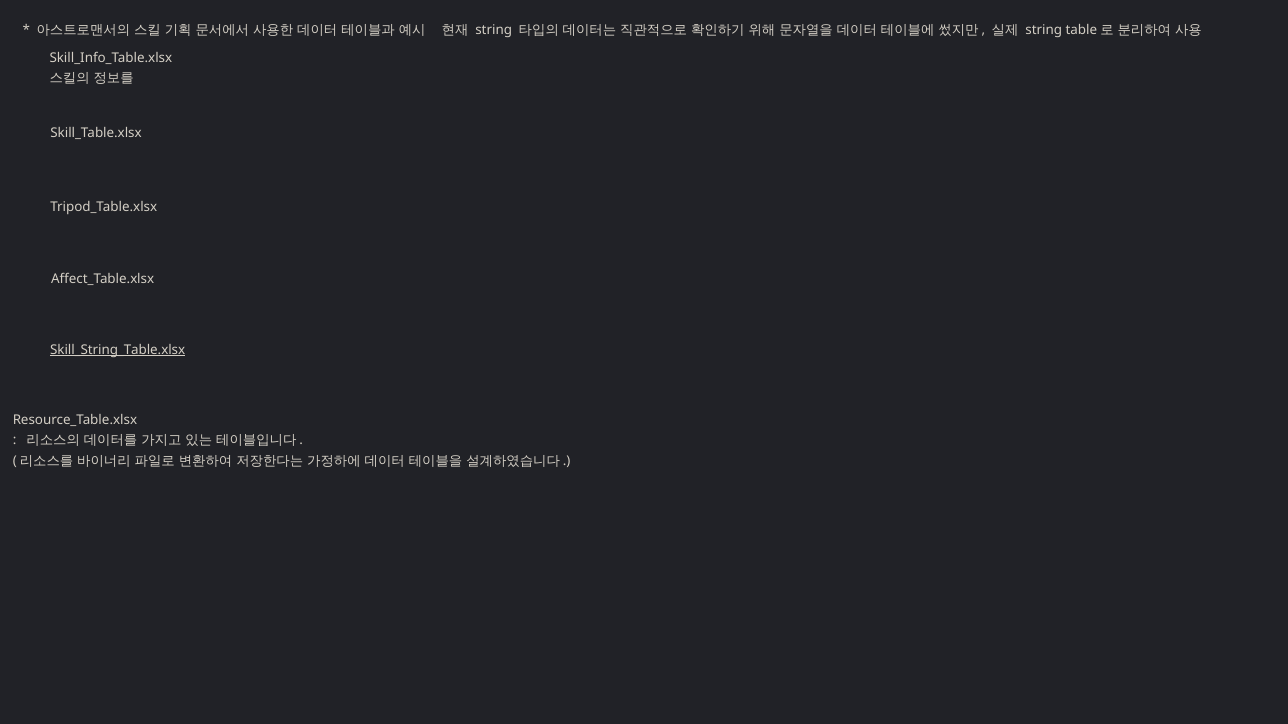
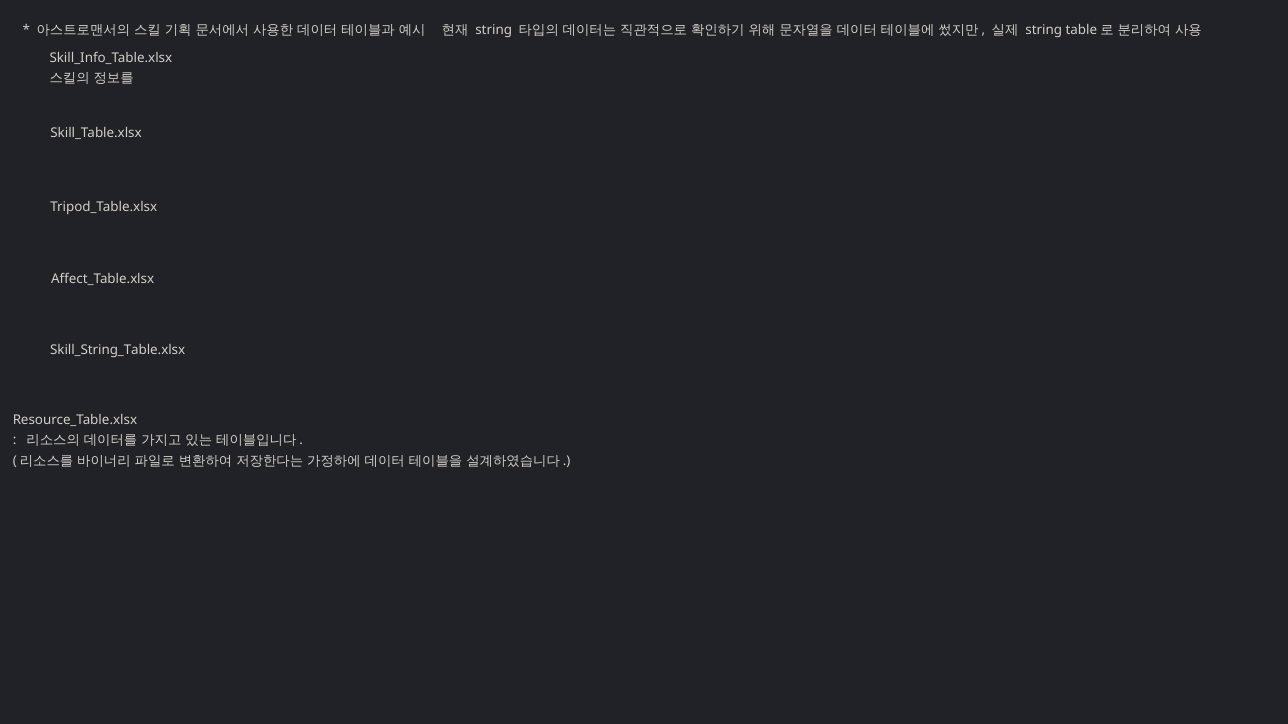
Skill_String_Table.xlsx underline: present -> none
